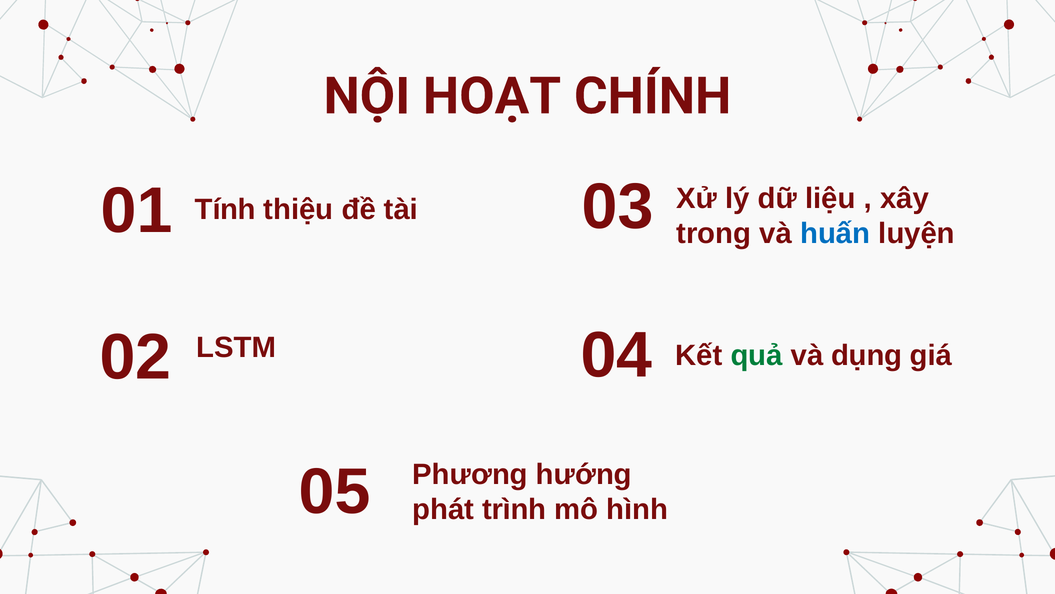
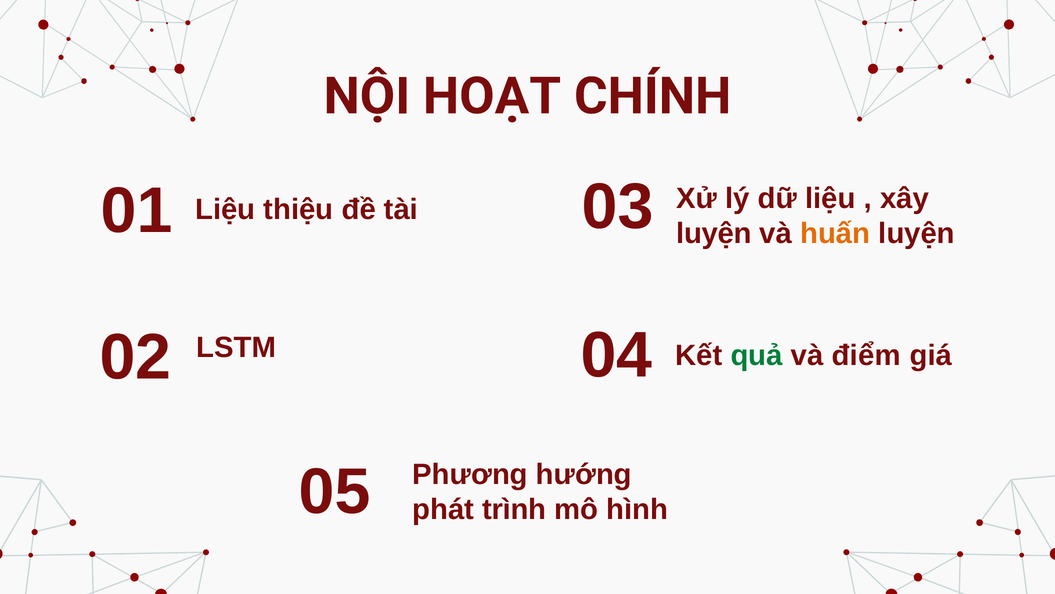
Tính at (225, 209): Tính -> Liệu
trong at (714, 234): trong -> luyện
huấn colour: blue -> orange
dụng: dụng -> điểm
